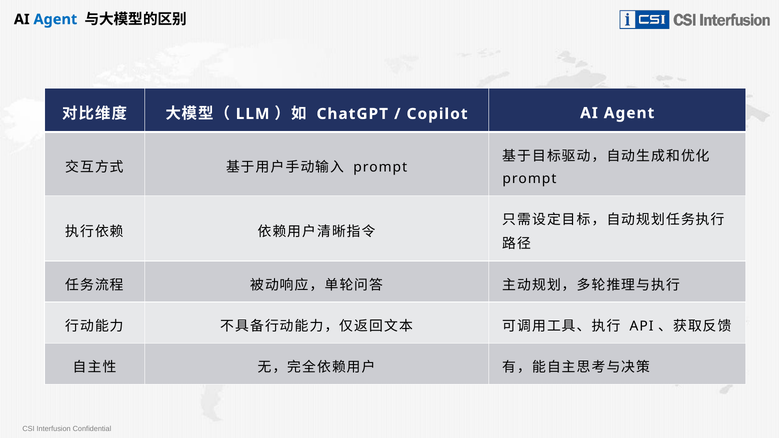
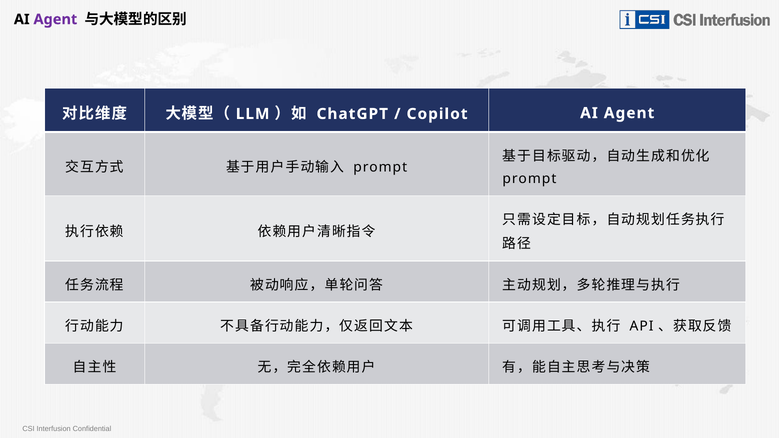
Agent at (55, 19) colour: blue -> purple
